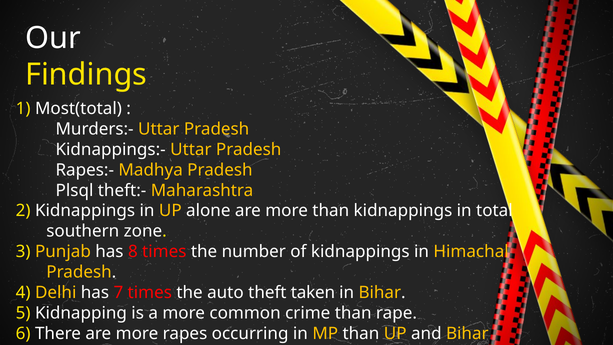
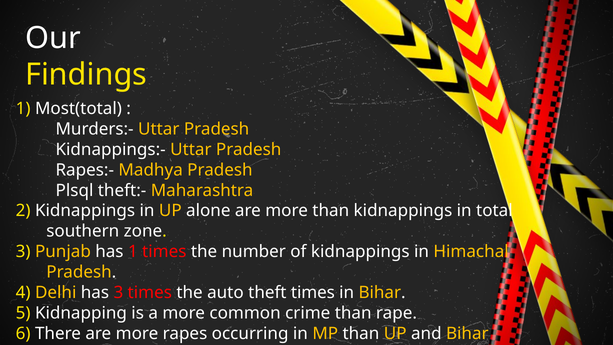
has 8: 8 -> 1
has 7: 7 -> 3
theft taken: taken -> times
